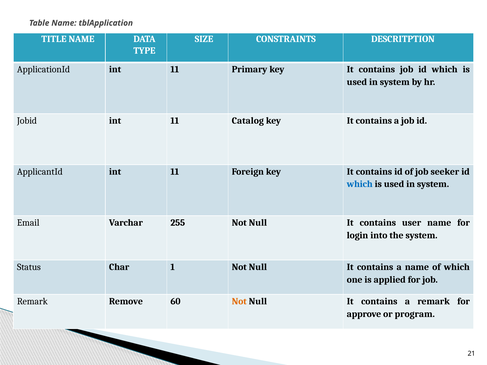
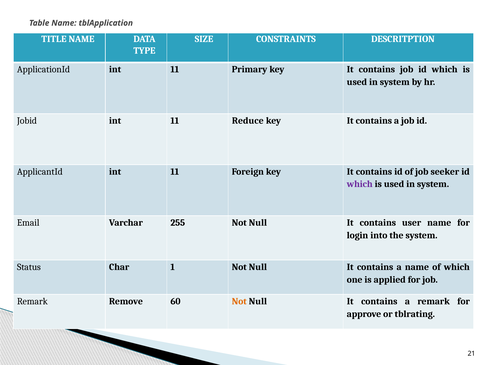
Catalog: Catalog -> Reduce
which at (360, 184) colour: blue -> purple
program: program -> tblrating
